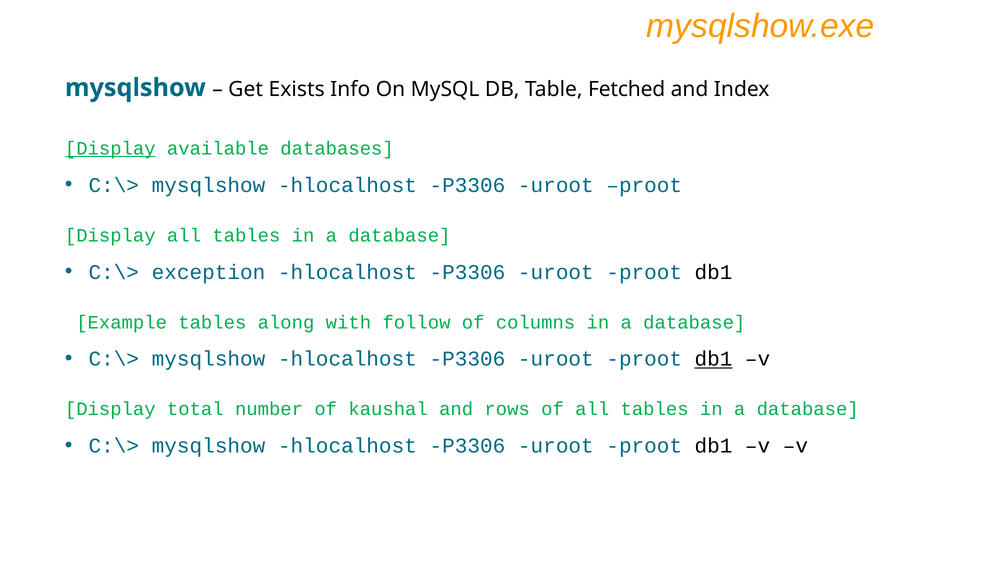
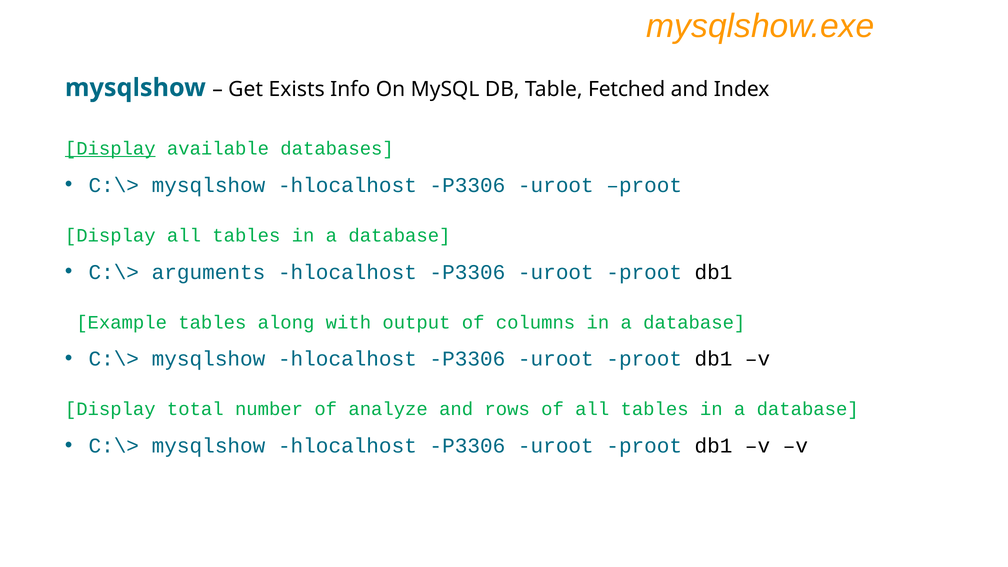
exception: exception -> arguments
follow: follow -> output
db1 at (714, 359) underline: present -> none
kaushal: kaushal -> analyze
